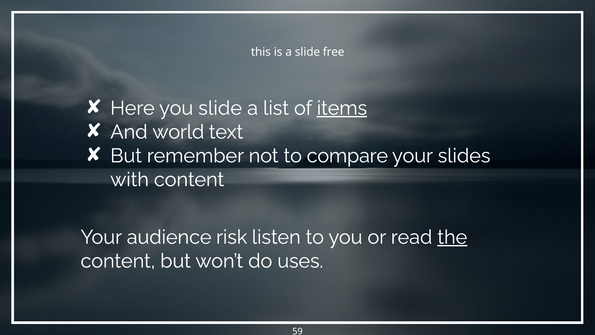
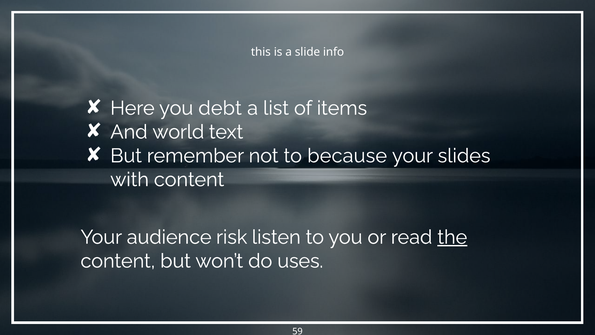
free: free -> info
you slide: slide -> debt
items underline: present -> none
compare: compare -> because
